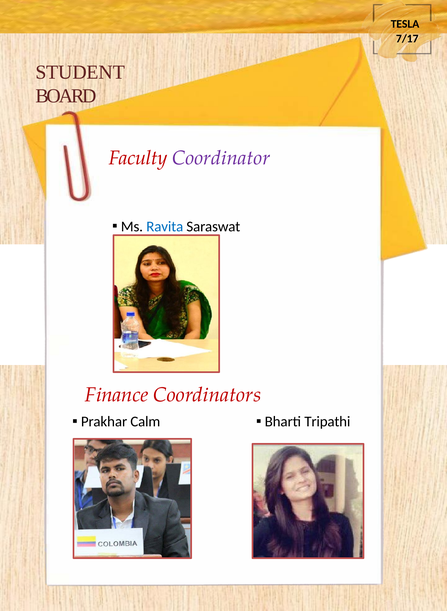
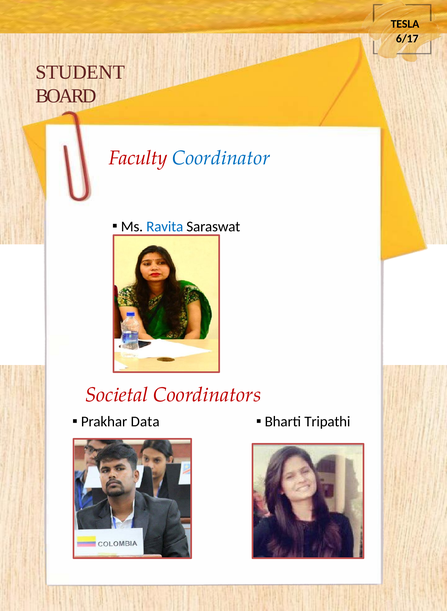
7/17: 7/17 -> 6/17
Coordinator colour: purple -> blue
Finance: Finance -> Societal
Calm: Calm -> Data
